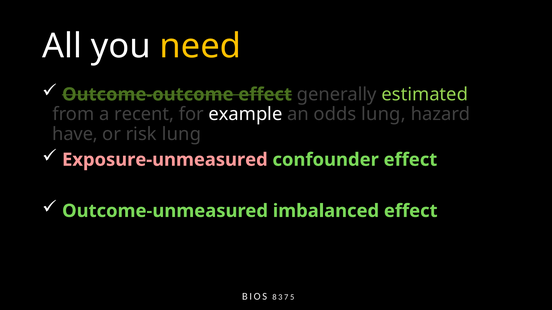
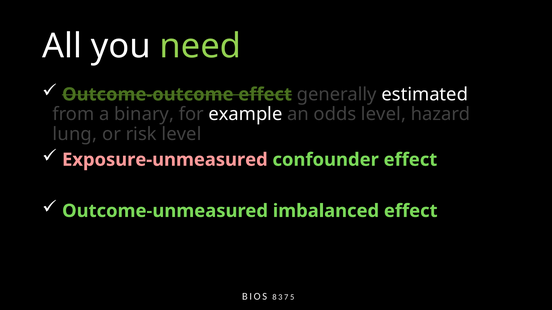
need colour: yellow -> light green
estimated colour: light green -> white
recent: recent -> binary
odds lung: lung -> level
have: have -> lung
risk lung: lung -> level
